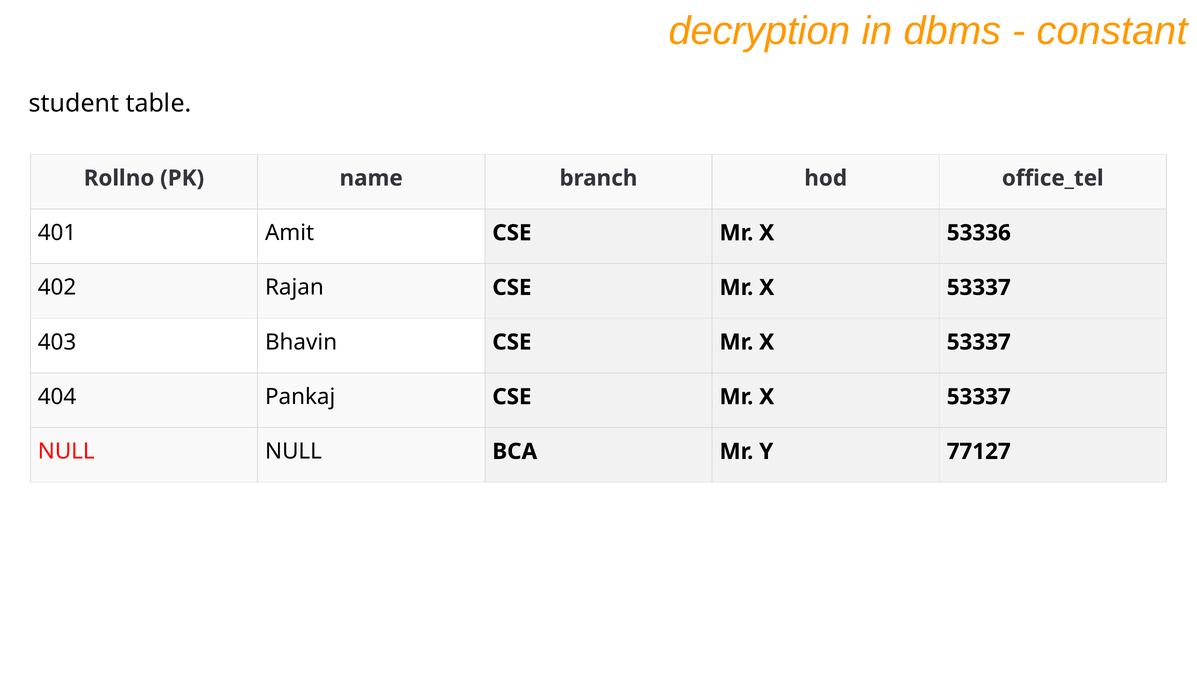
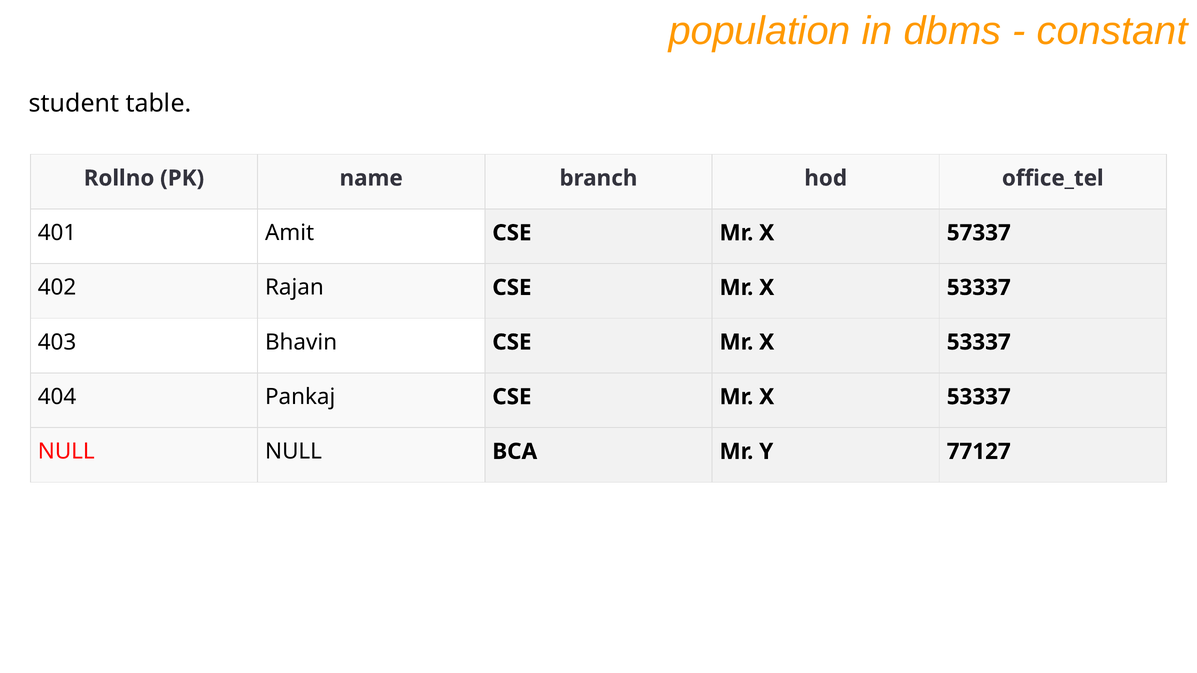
decryption: decryption -> population
53336: 53336 -> 57337
